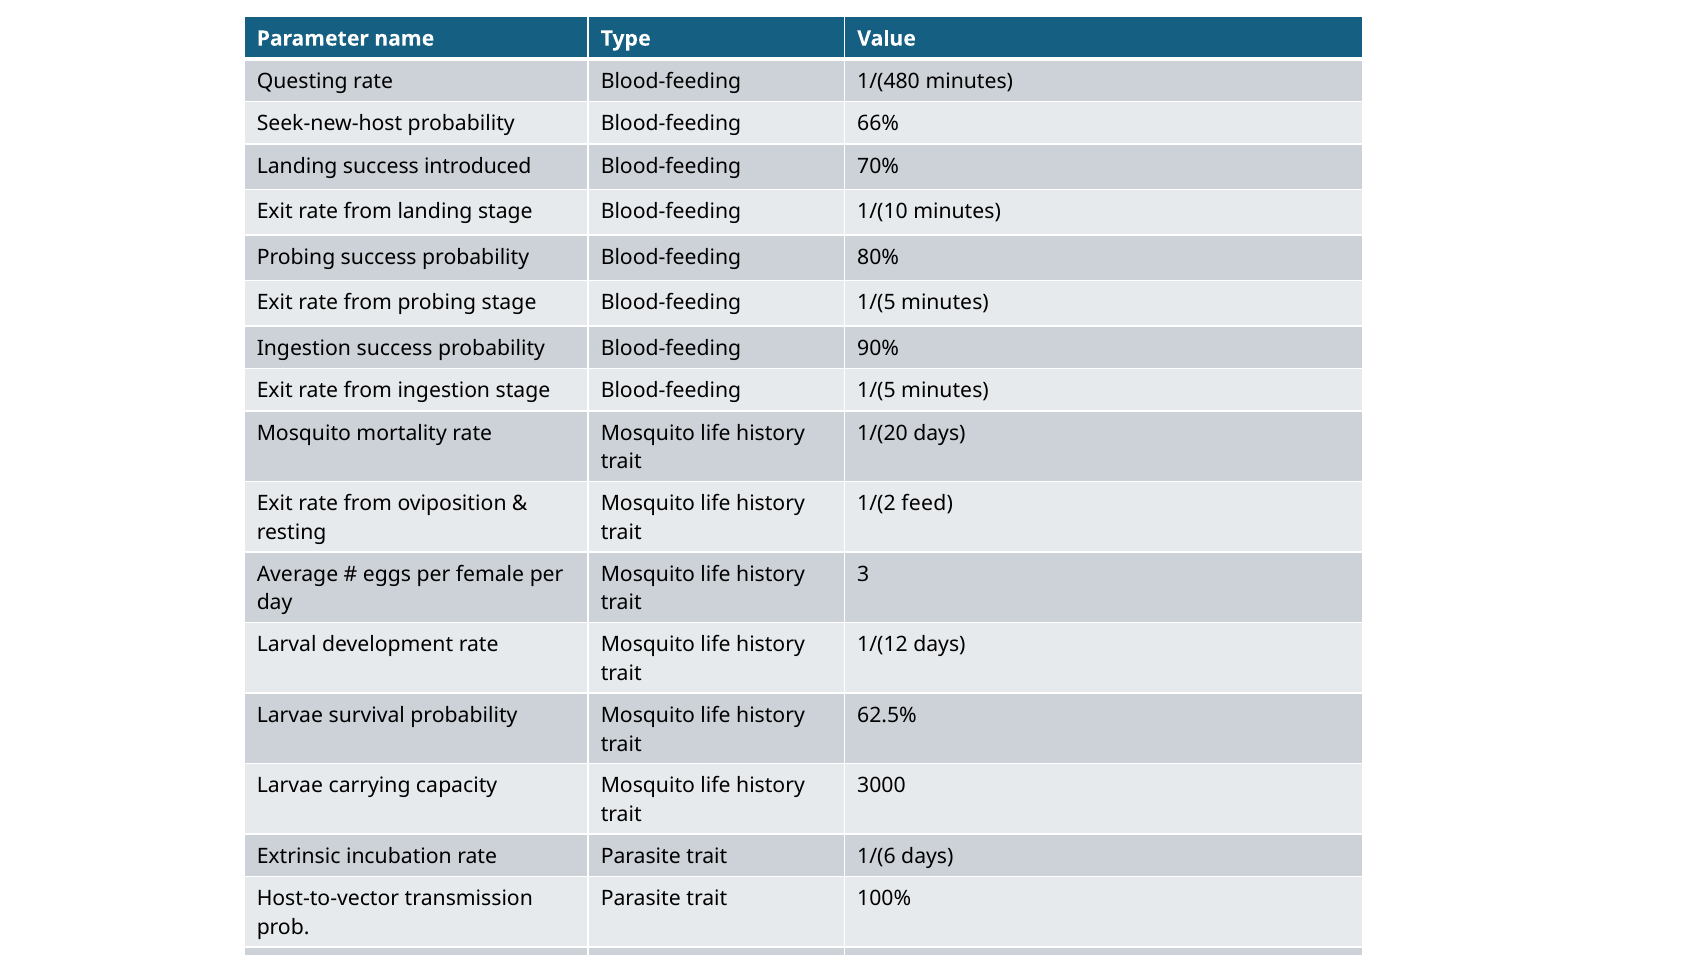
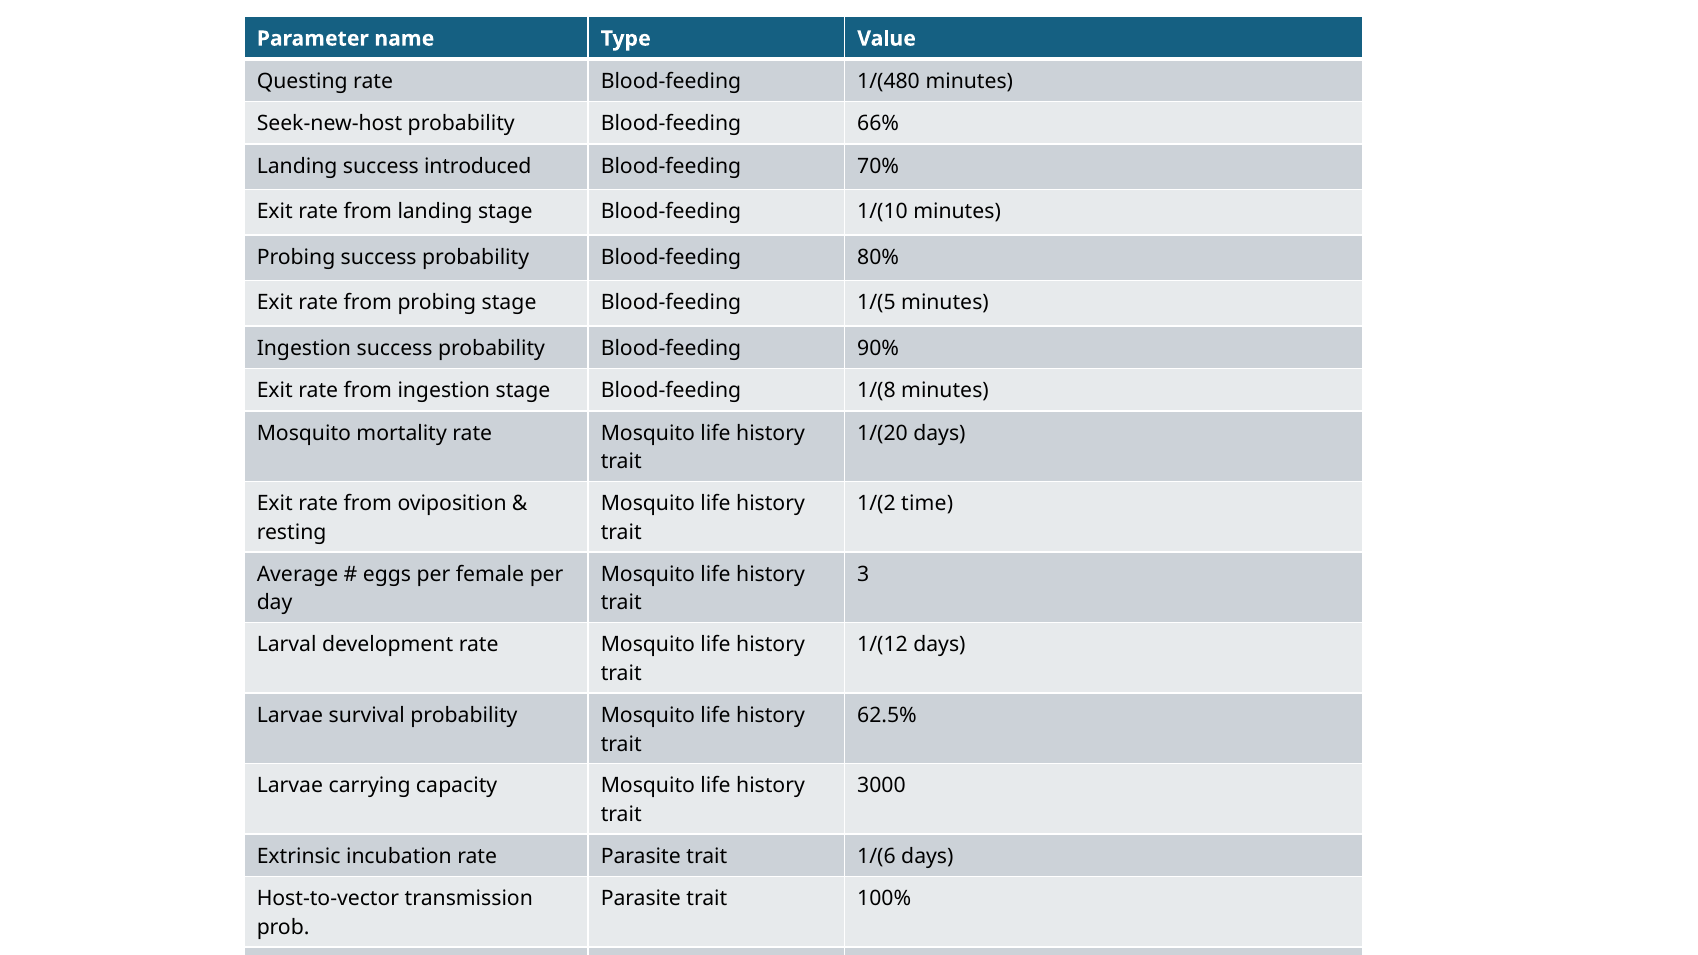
ingestion stage Blood-feeding 1/(5: 1/(5 -> 1/(8
feed: feed -> time
